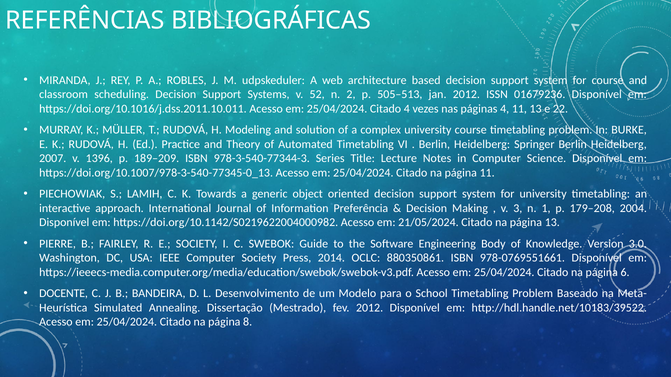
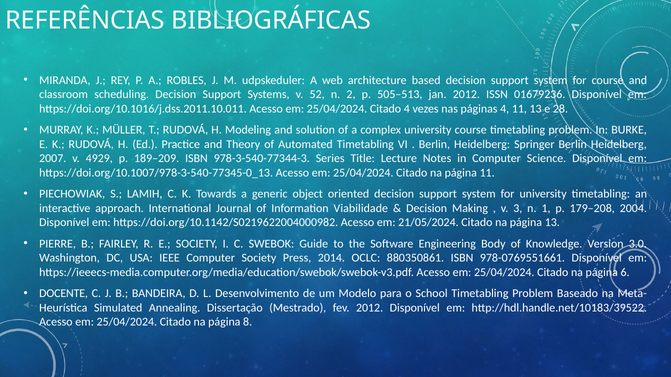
22: 22 -> 28
1396: 1396 -> 4929
Preferência: Preferência -> Viabilidade
